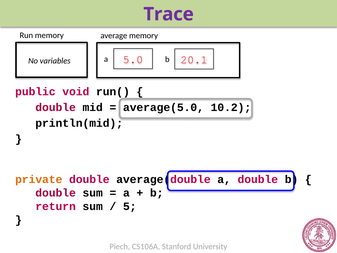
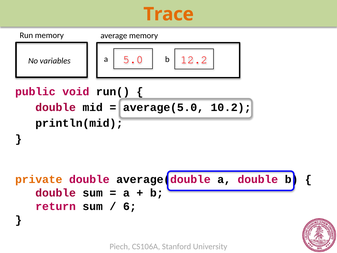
Trace colour: purple -> orange
20.1: 20.1 -> 12.2
5: 5 -> 6
